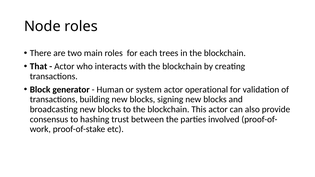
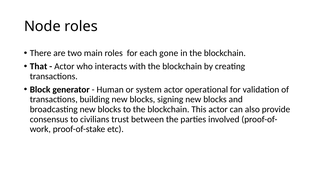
trees: trees -> gone
hashing: hashing -> civilians
